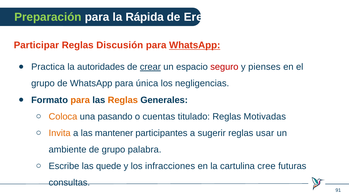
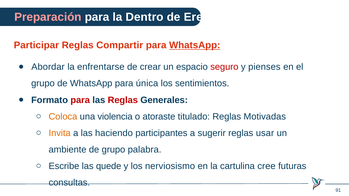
Preparación colour: light green -> pink
Rápida: Rápida -> Dentro
Discusión: Discusión -> Compartir
Practica: Practica -> Abordar
autoridades: autoridades -> enfrentarse
crear underline: present -> none
negligencias: negligencias -> sentimientos
para at (80, 100) colour: orange -> red
Reglas at (123, 100) colour: orange -> red
pasando: pasando -> violencia
cuentas: cuentas -> atoraste
mantener: mantener -> haciendo
infracciones: infracciones -> nerviosismo
